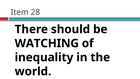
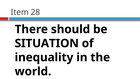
WATCHING: WATCHING -> SITUATION
